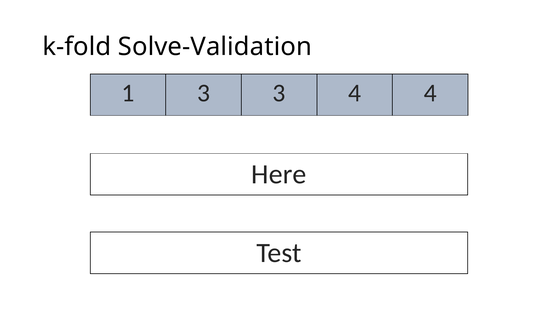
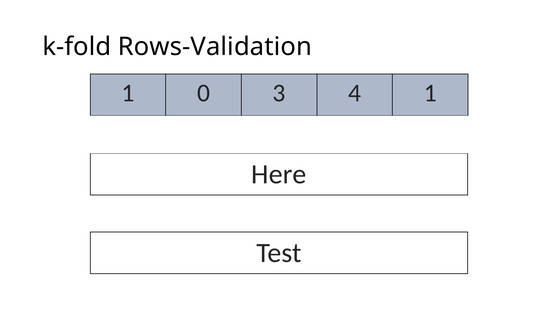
Solve-Validation: Solve-Validation -> Rows-Validation
1 3: 3 -> 0
4 4: 4 -> 1
